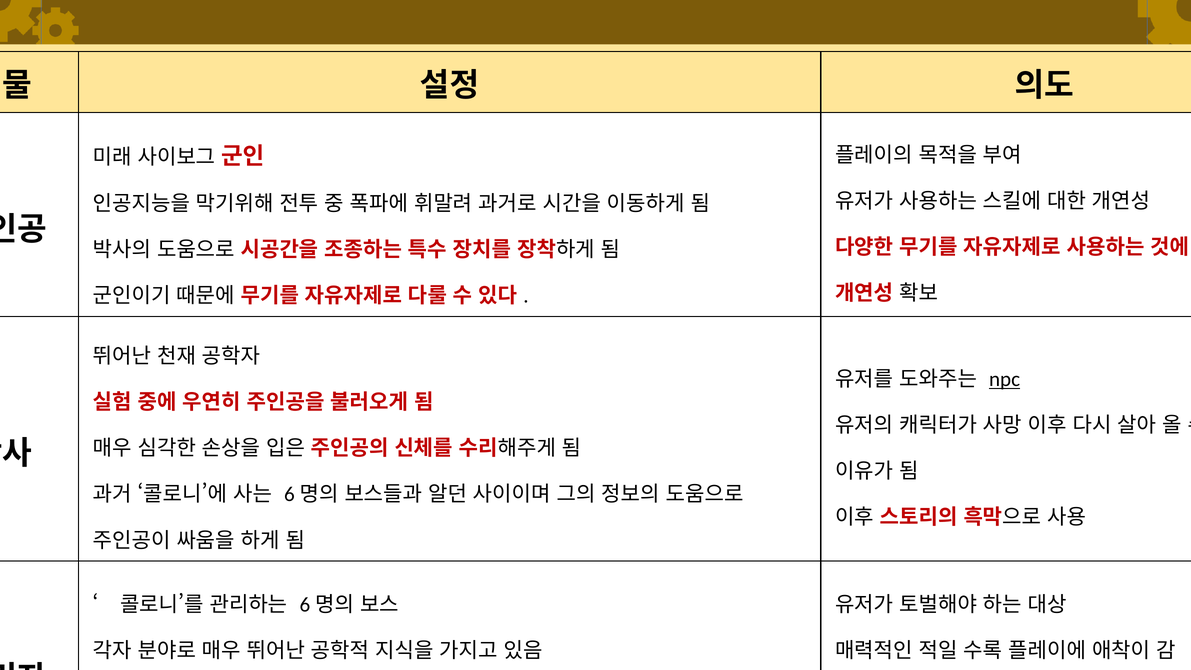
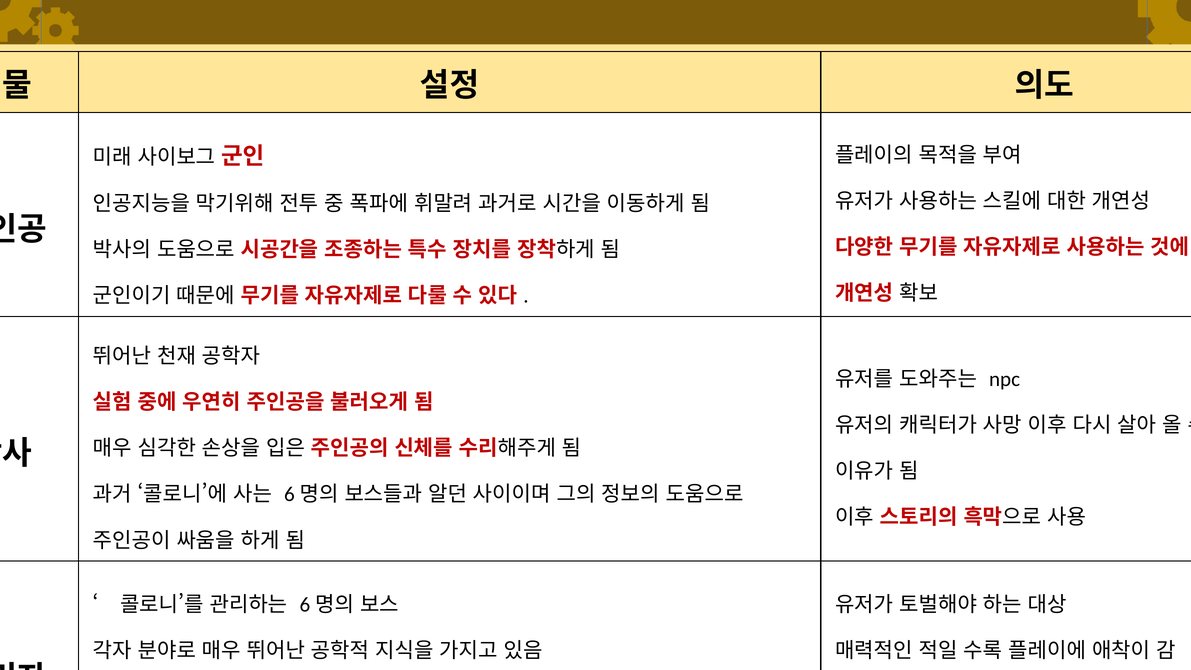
npc underline: present -> none
